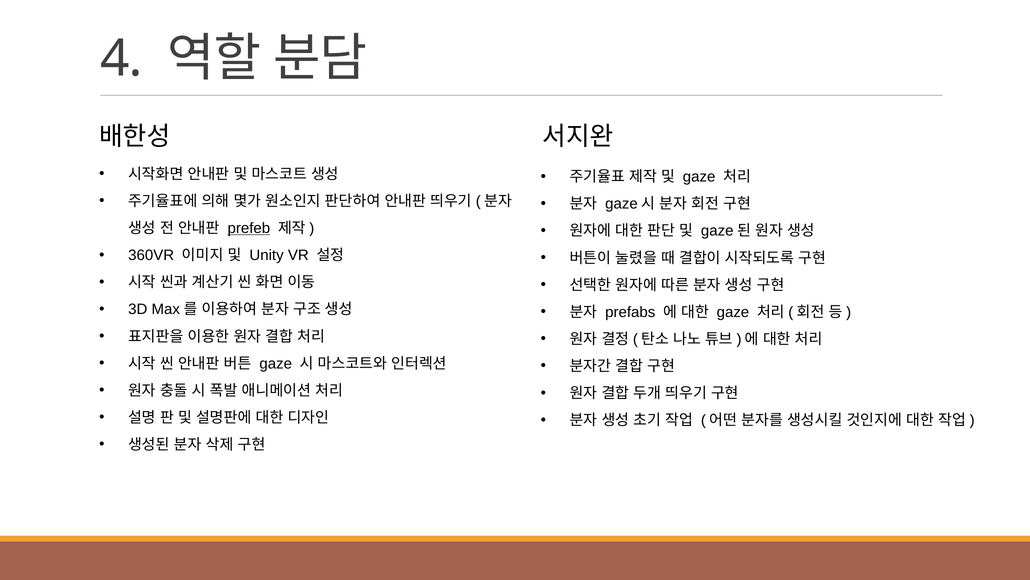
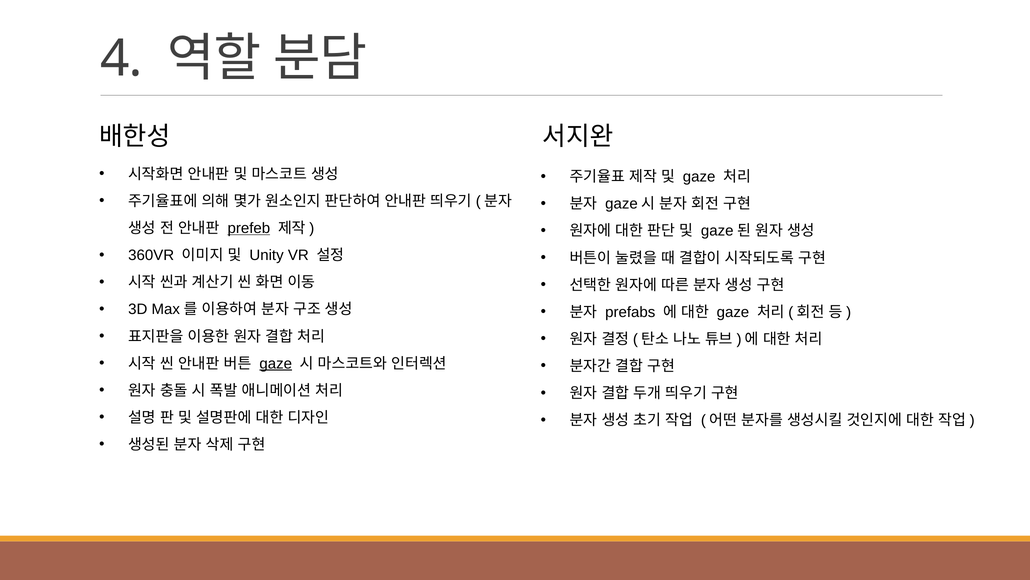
gaze at (276, 363) underline: none -> present
